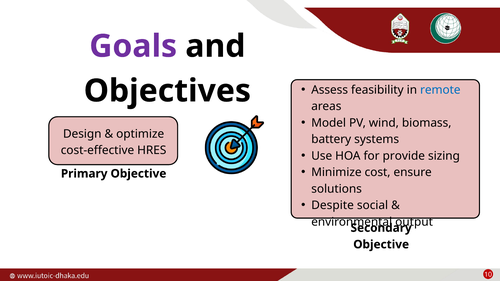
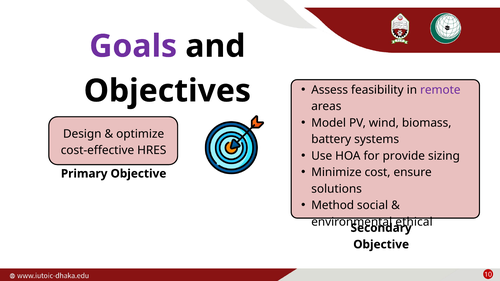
remote colour: blue -> purple
Despite: Despite -> Method
output: output -> ethical
